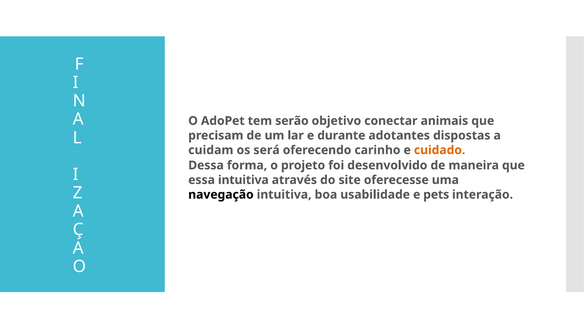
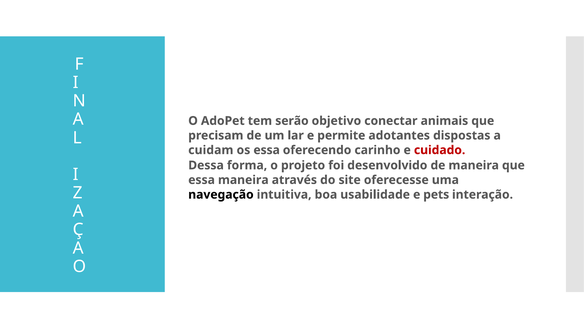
durante: durante -> permite
os será: será -> essa
cuidado colour: orange -> red
essa intuitiva: intuitiva -> maneira
